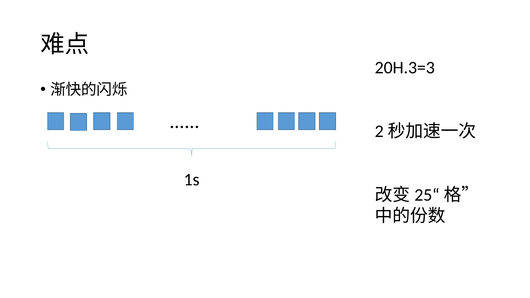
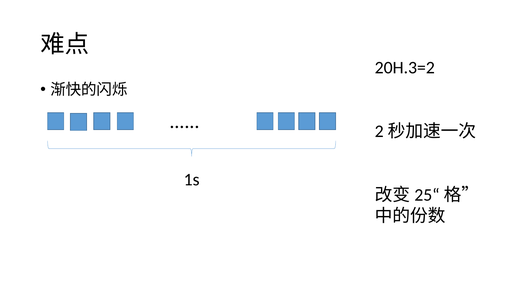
20H.3=3: 20H.3=3 -> 20H.3=2
